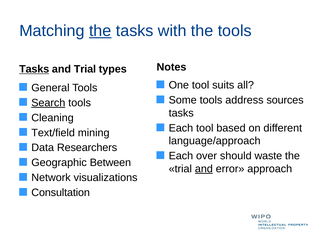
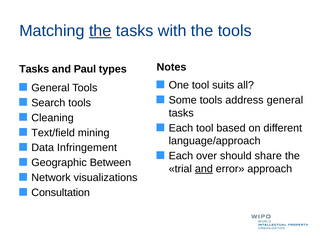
Tasks at (34, 69) underline: present -> none
and Trial: Trial -> Paul
address sources: sources -> general
Search underline: present -> none
Researchers: Researchers -> Infringement
waste: waste -> share
